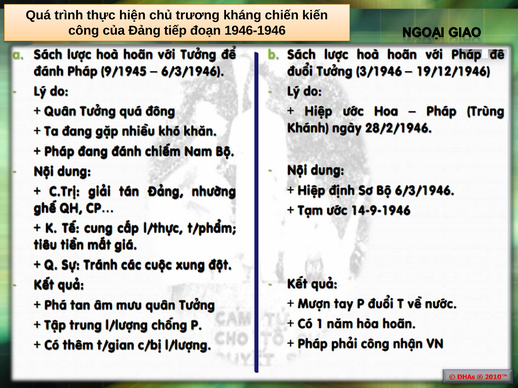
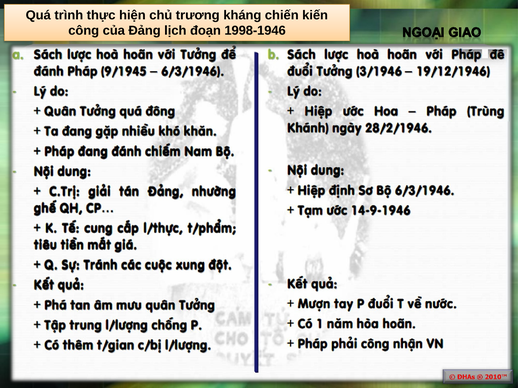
tiếp: tiếp -> lịch
1946-1946: 1946-1946 -> 1998-1946
